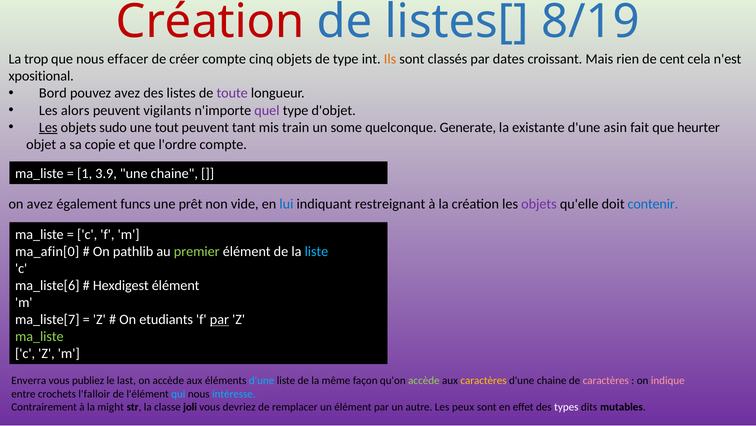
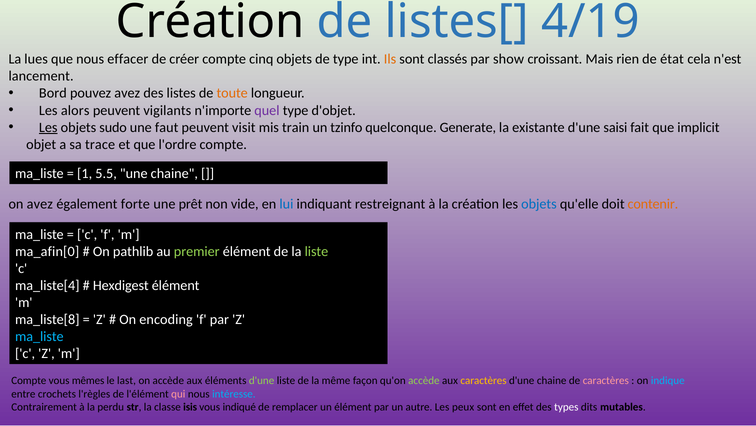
Création at (210, 22) colour: red -> black
8/19: 8/19 -> 4/19
trop: trop -> lues
dates: dates -> show
cent: cent -> état
xpositional: xpositional -> lancement
toute colour: purple -> orange
tout: tout -> faut
tant: tant -> visit
some: some -> tzinfo
asin: asin -> saisi
heurter: heurter -> implicit
copie: copie -> trace
3.9: 3.9 -> 5.5
funcs: funcs -> forte
objets at (539, 204) colour: purple -> blue
contenir colour: blue -> orange
liste at (316, 251) colour: light blue -> light green
ma_liste[6: ma_liste[6 -> ma_liste[4
ma_liste[7: ma_liste[7 -> ma_liste[8
etudiants: etudiants -> encoding
par at (219, 319) underline: present -> none
ma_liste at (39, 336) colour: light green -> light blue
Enverra at (29, 380): Enverra -> Compte
publiez: publiez -> mêmes
d'une at (262, 380) colour: light blue -> light green
indique colour: pink -> light blue
l'falloir: l'falloir -> l'règles
qui colour: light blue -> pink
might: might -> perdu
joli: joli -> isis
devriez: devriez -> indiqué
